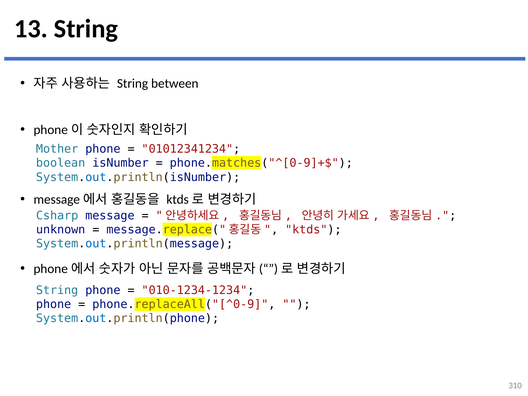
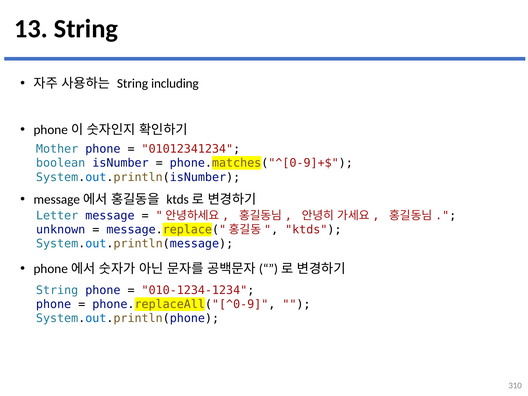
between: between -> including
Csharp: Csharp -> Letter
